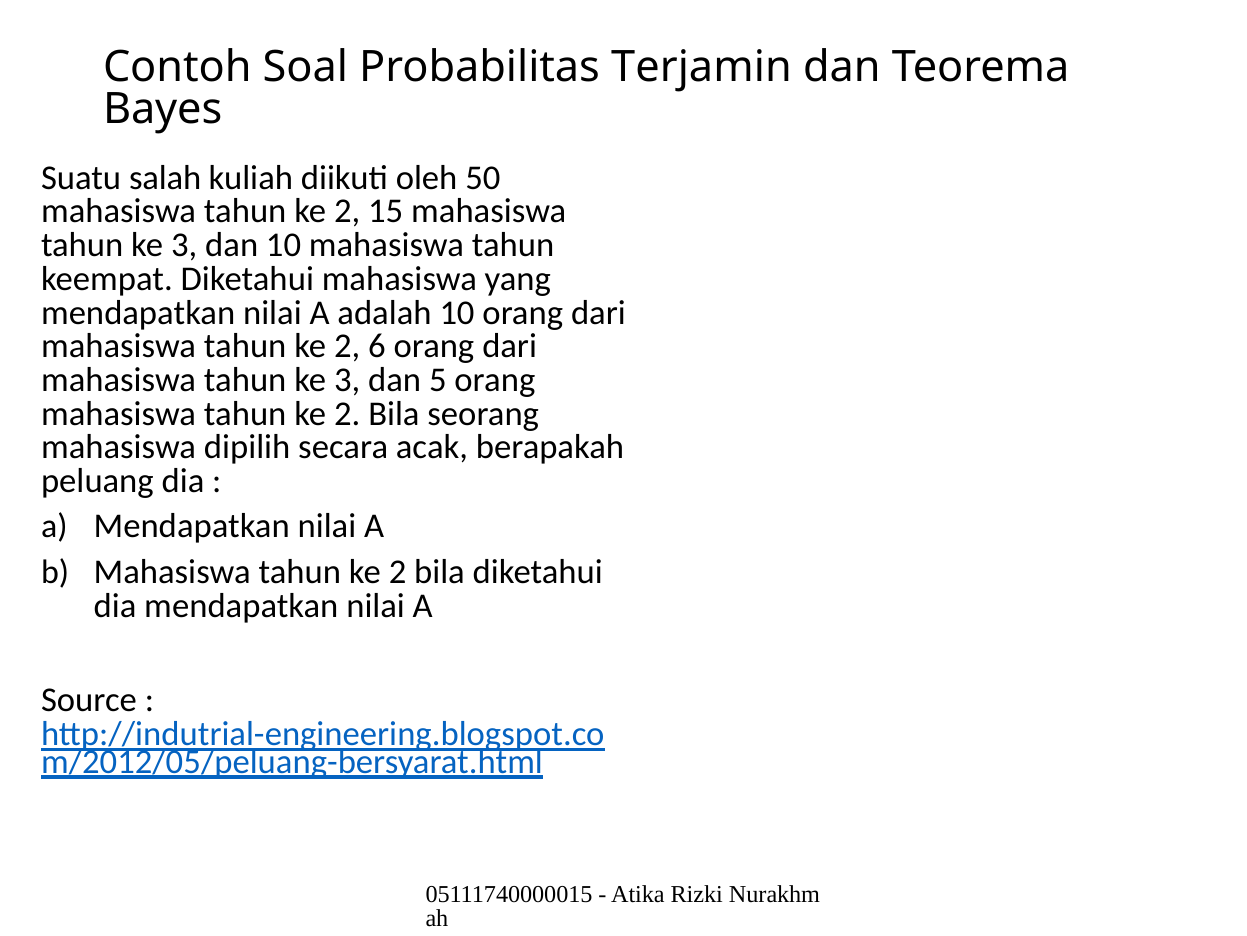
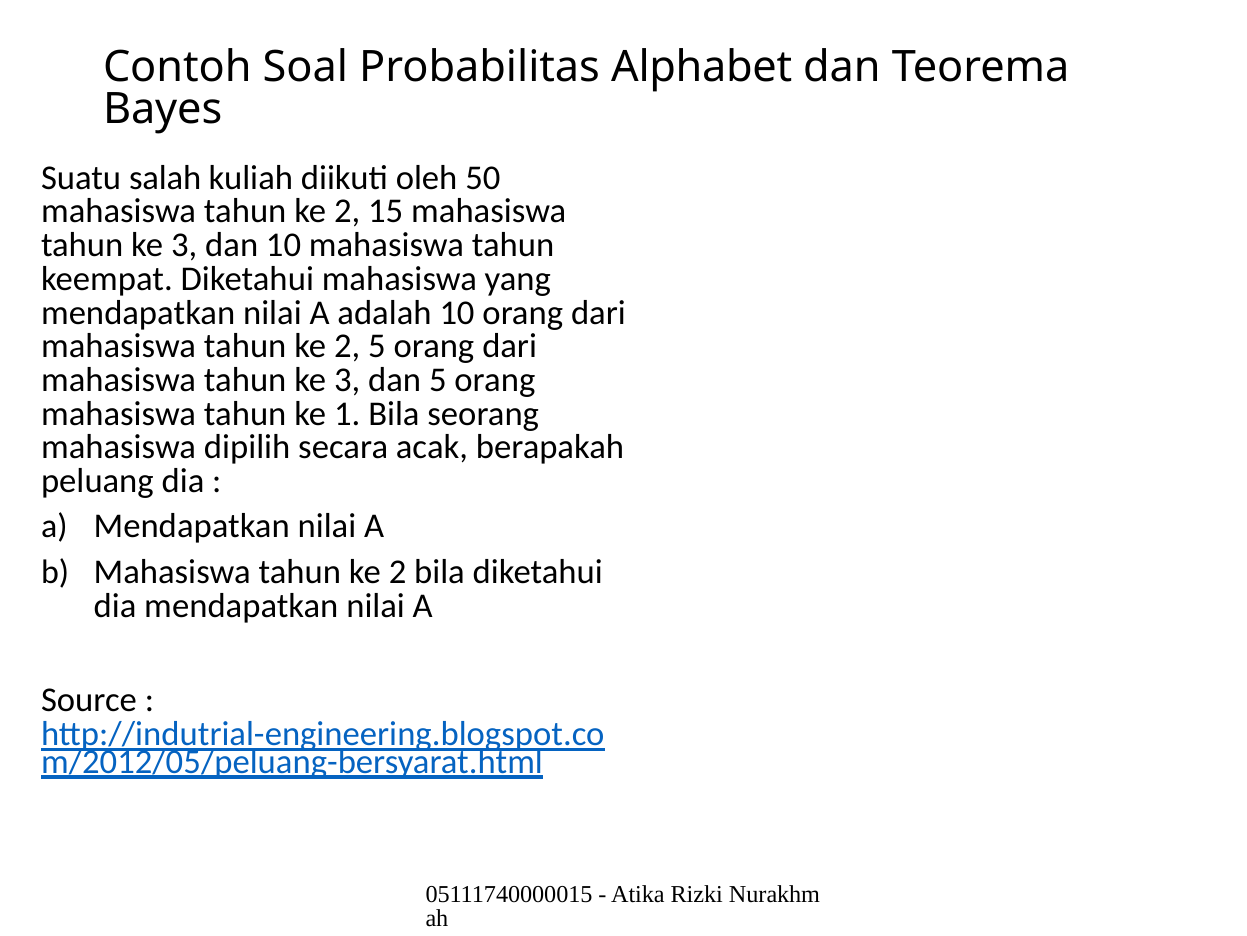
Terjamin: Terjamin -> Alphabet
2 6: 6 -> 5
2 at (347, 413): 2 -> 1
